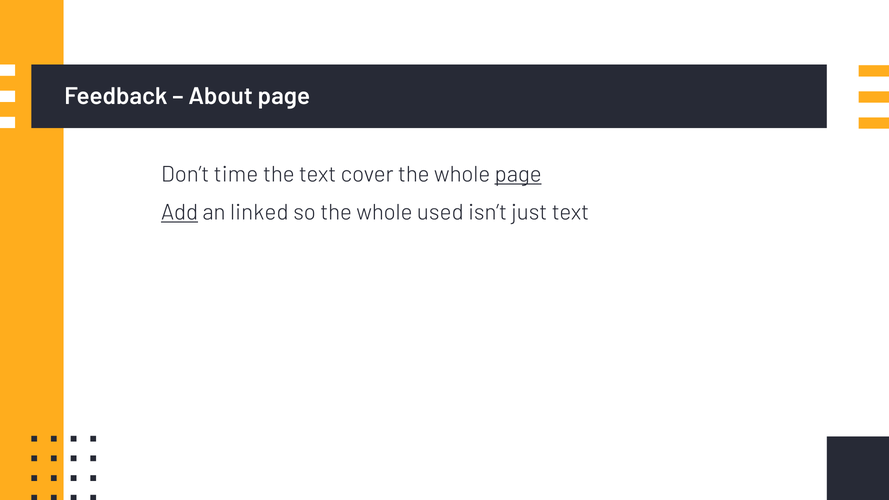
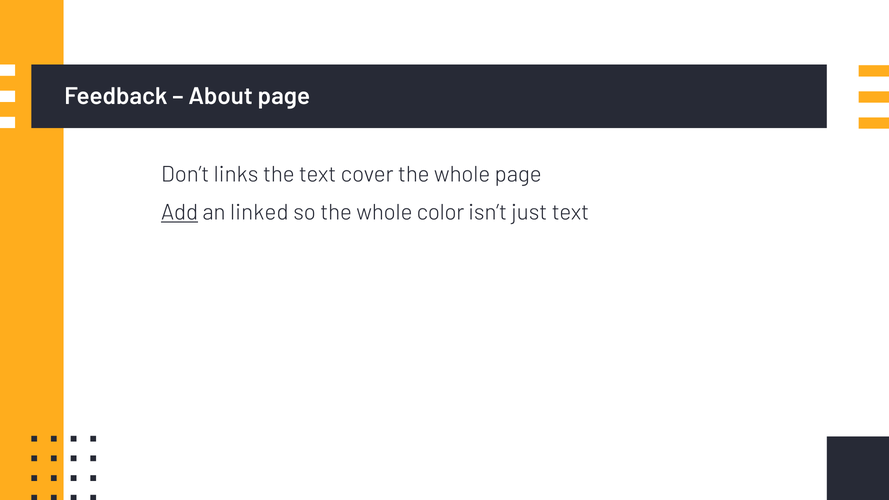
time: time -> links
page at (518, 174) underline: present -> none
used: used -> color
